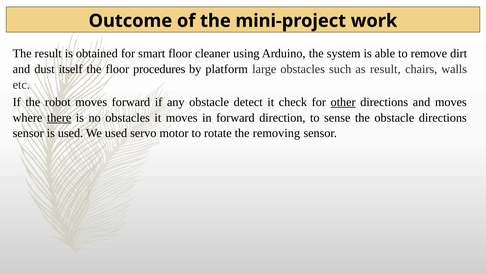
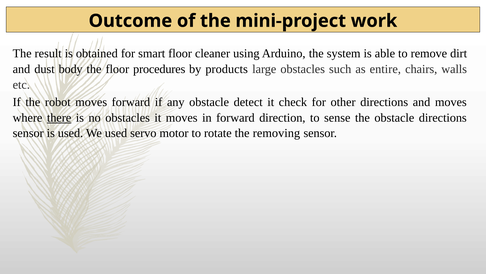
itself: itself -> body
platform: platform -> products
as result: result -> entire
other underline: present -> none
